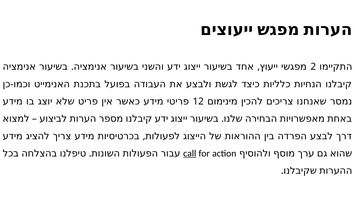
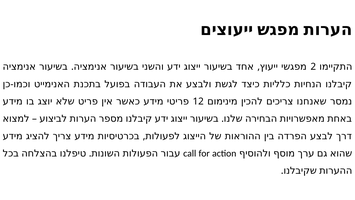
call underline: present -> none
